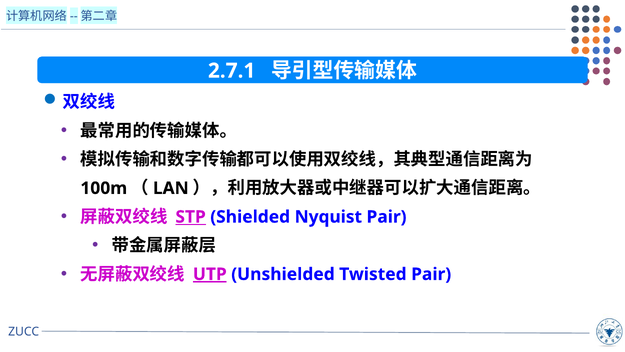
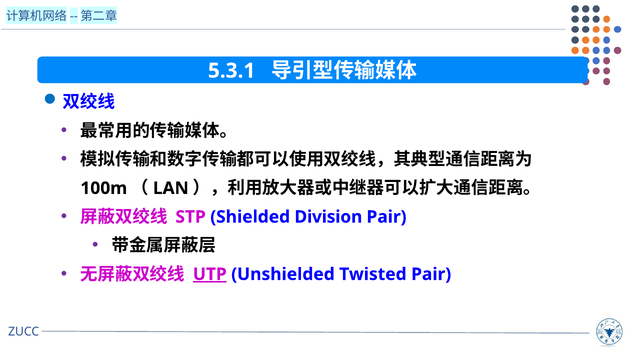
2.7.1: 2.7.1 -> 5.3.1
STP underline: present -> none
Nyquist: Nyquist -> Division
